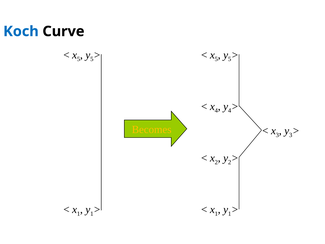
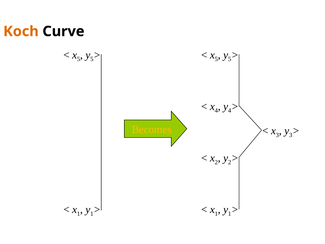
Koch colour: blue -> orange
